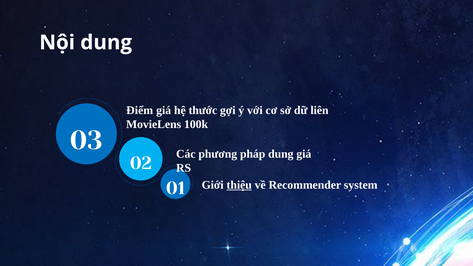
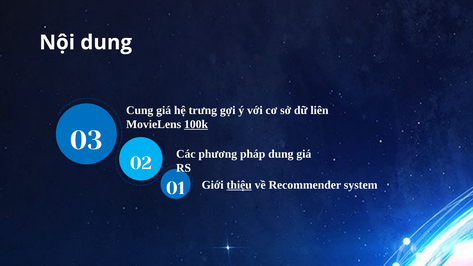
Điểm: Điểm -> Cung
thước: thước -> trưng
100k underline: none -> present
